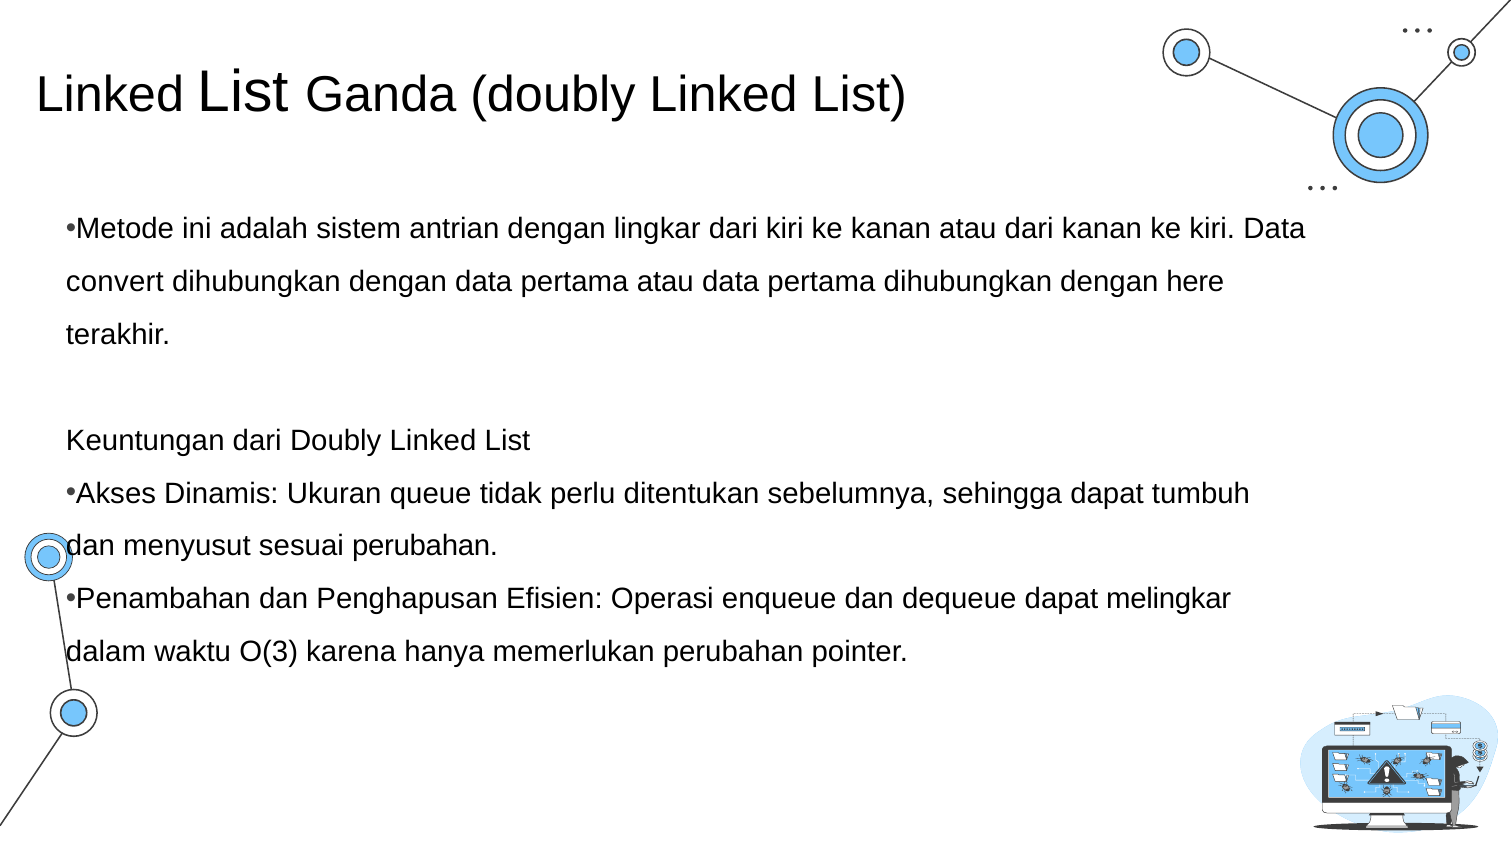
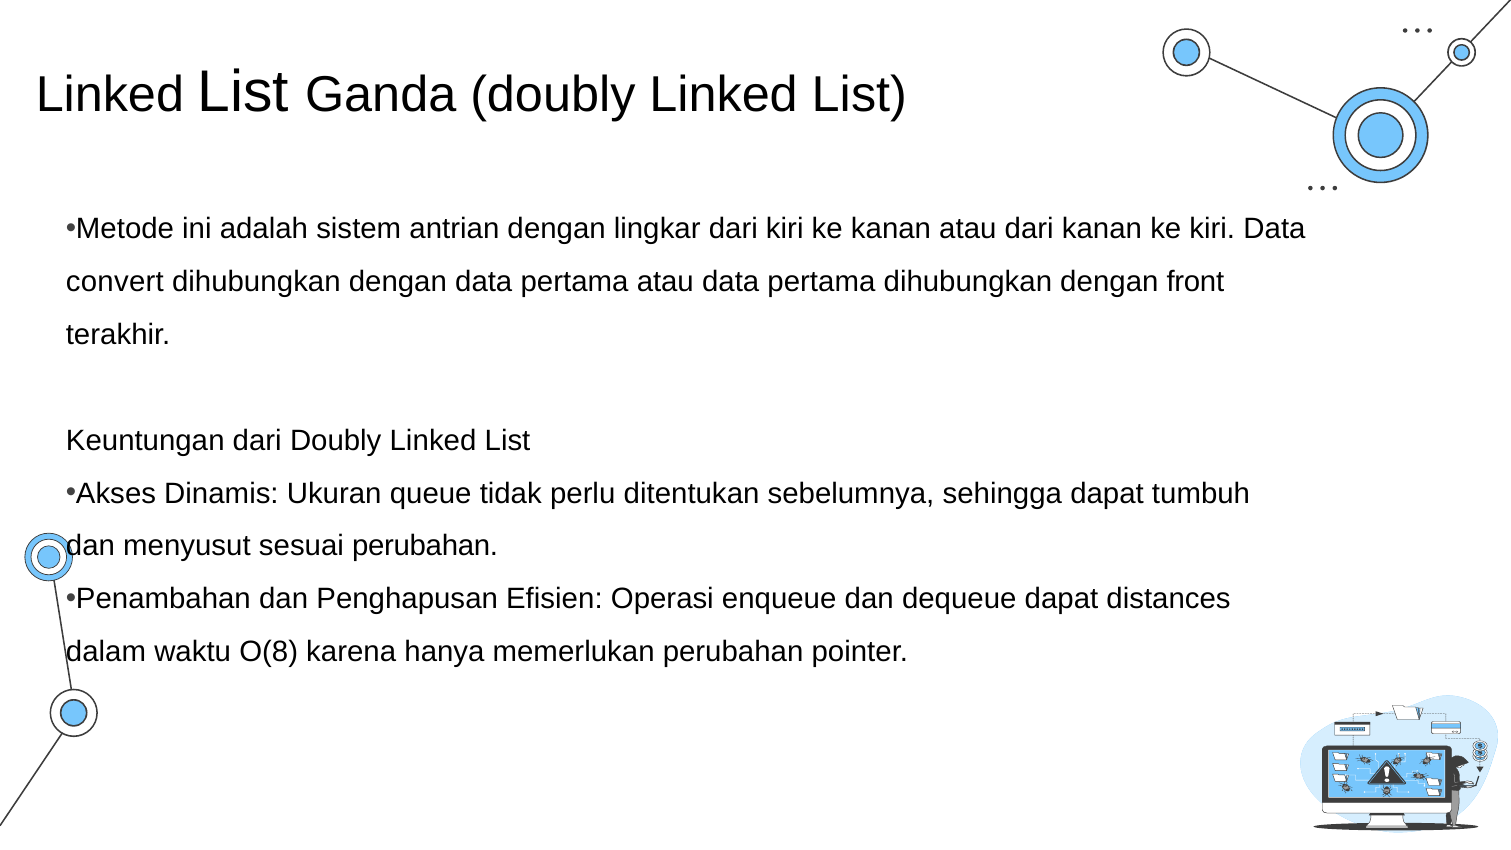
here: here -> front
melingkar: melingkar -> distances
O(3: O(3 -> O(8
